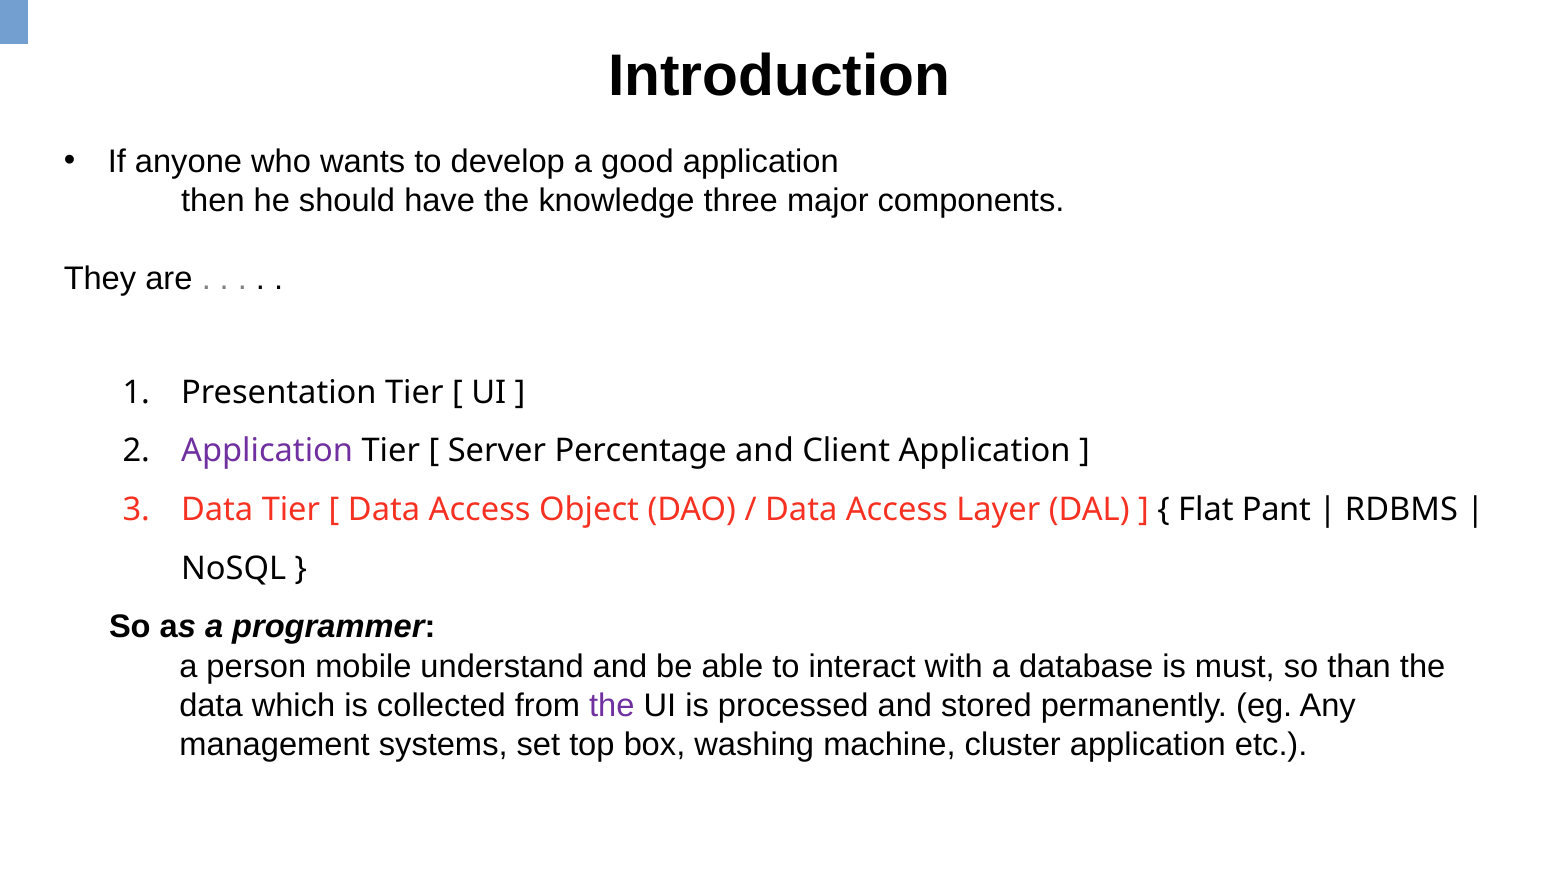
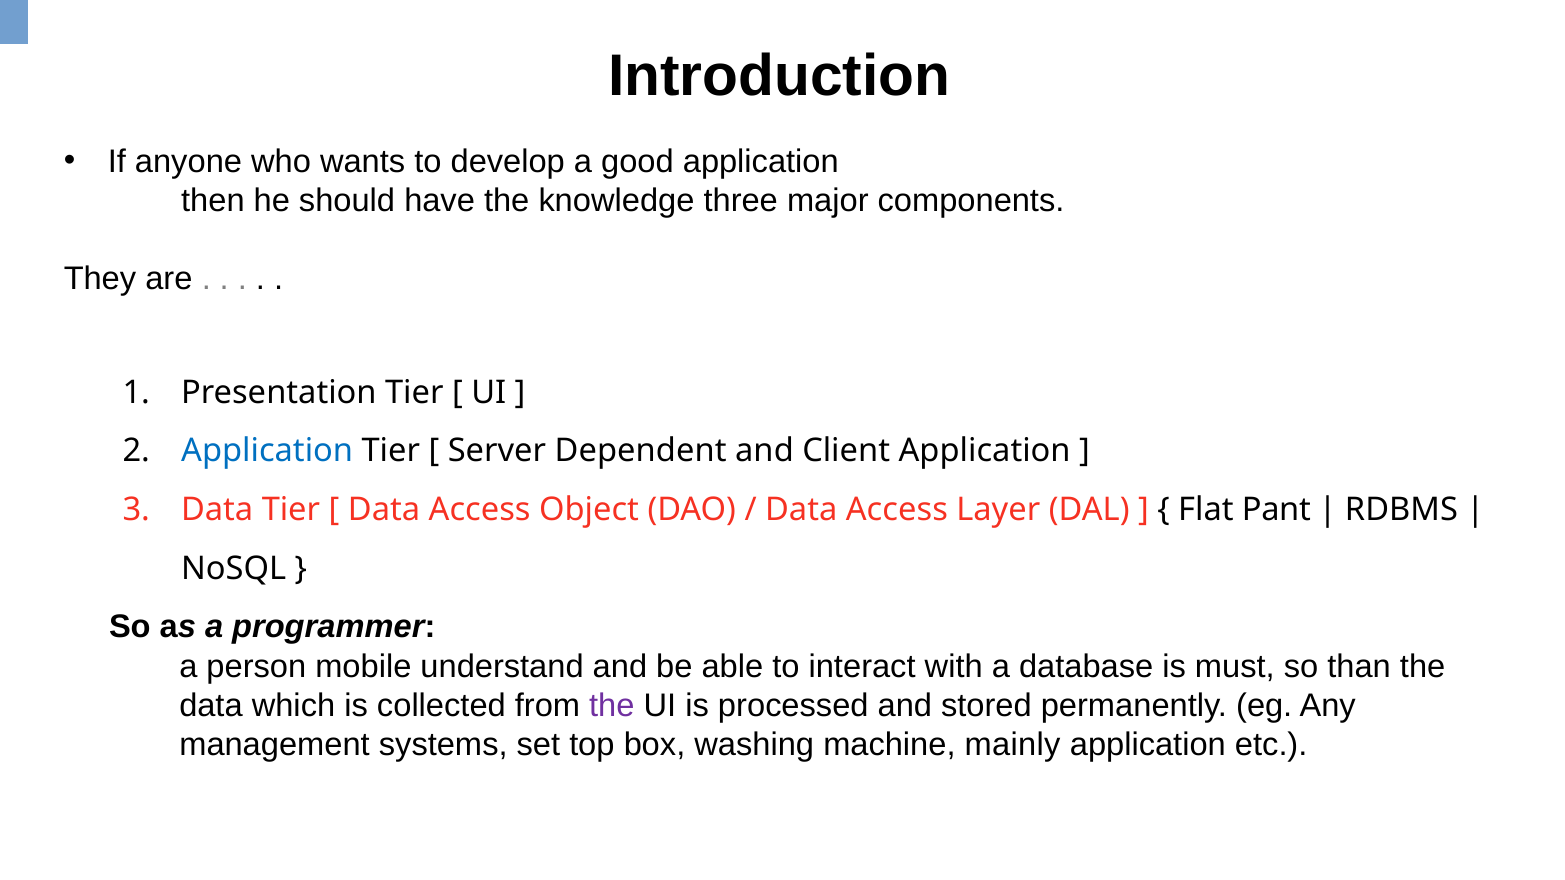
Application at (267, 451) colour: purple -> blue
Percentage: Percentage -> Dependent
cluster: cluster -> mainly
